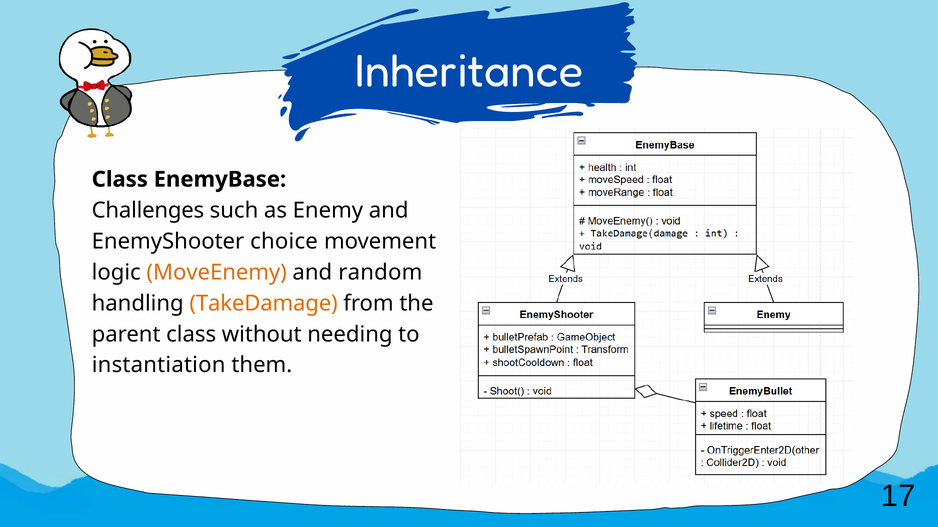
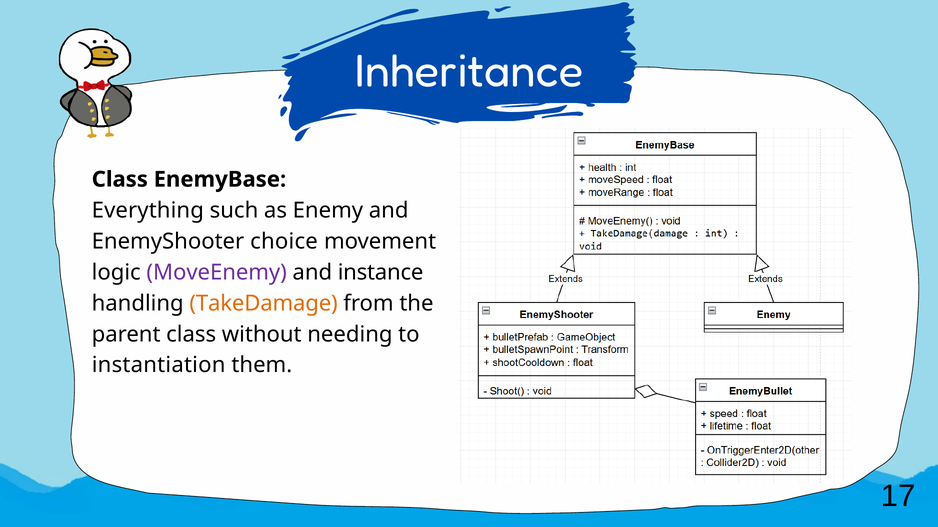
Challenges: Challenges -> Everything
MoveEnemy colour: orange -> purple
random: random -> instance
